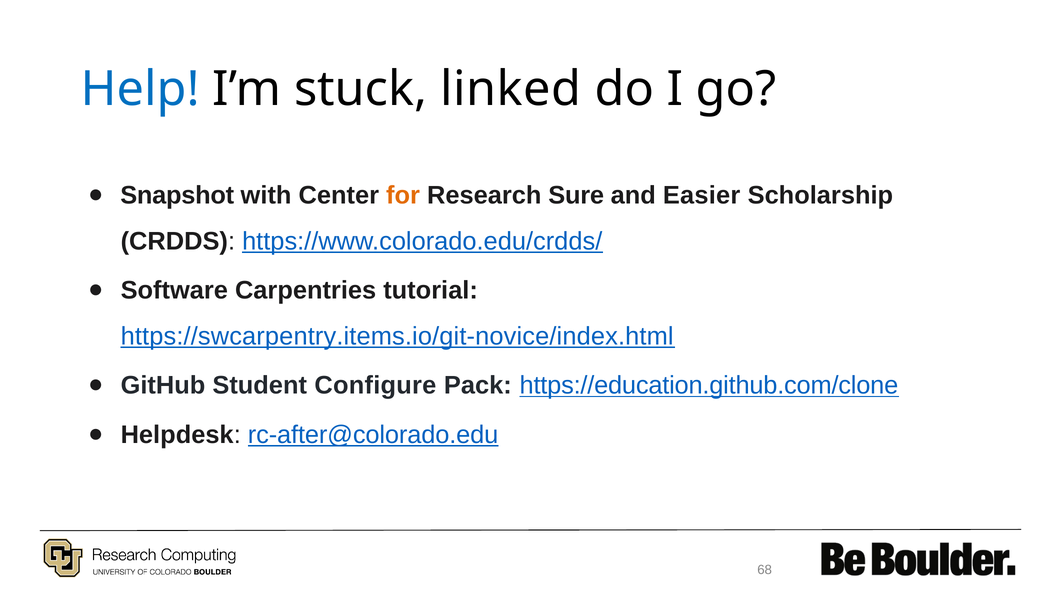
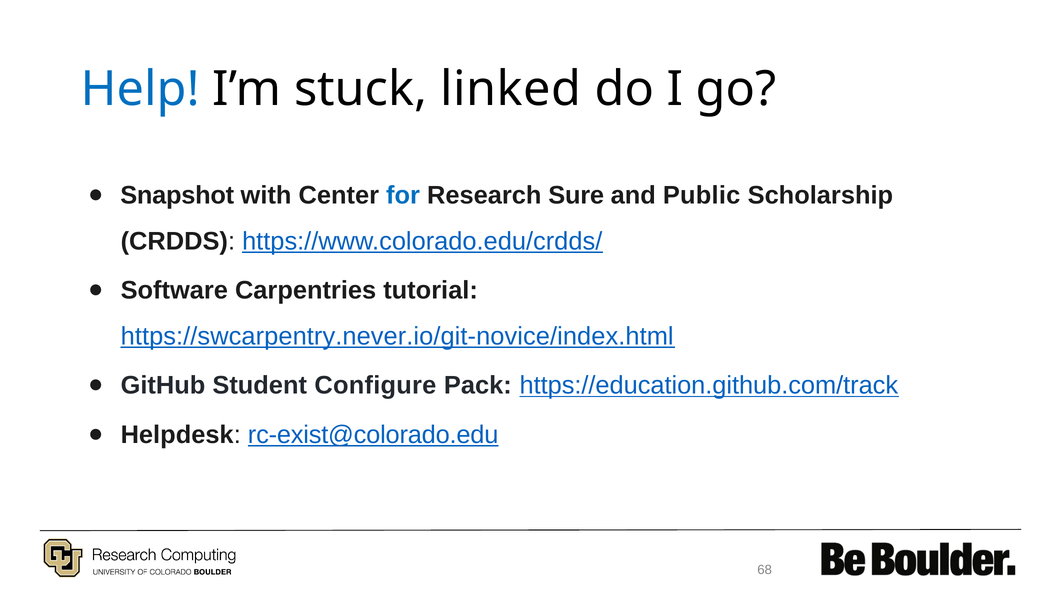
for colour: orange -> blue
Easier: Easier -> Public
https://swcarpentry.items.io/git-novice/index.html: https://swcarpentry.items.io/git-novice/index.html -> https://swcarpentry.never.io/git-novice/index.html
https://education.github.com/clone: https://education.github.com/clone -> https://education.github.com/track
rc-after@colorado.edu: rc-after@colorado.edu -> rc-exist@colorado.edu
